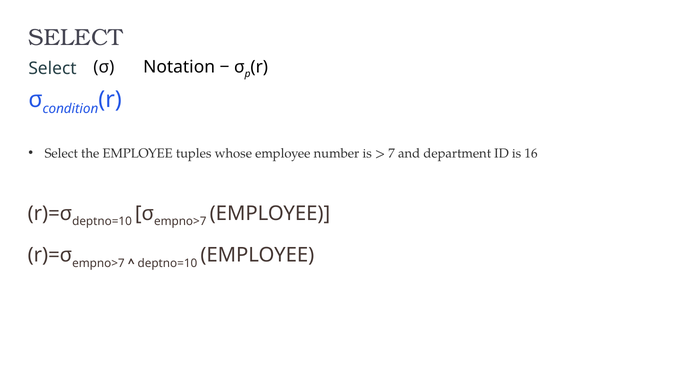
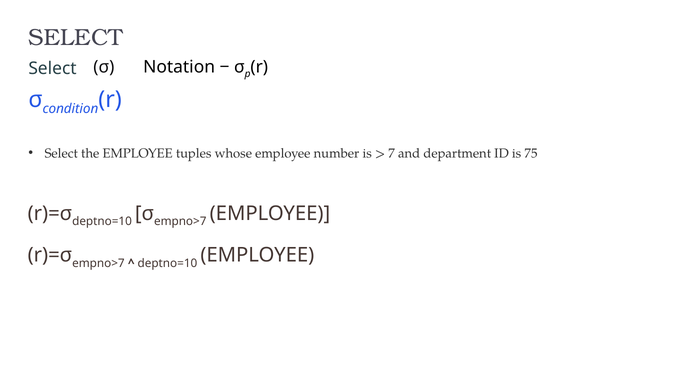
16: 16 -> 75
